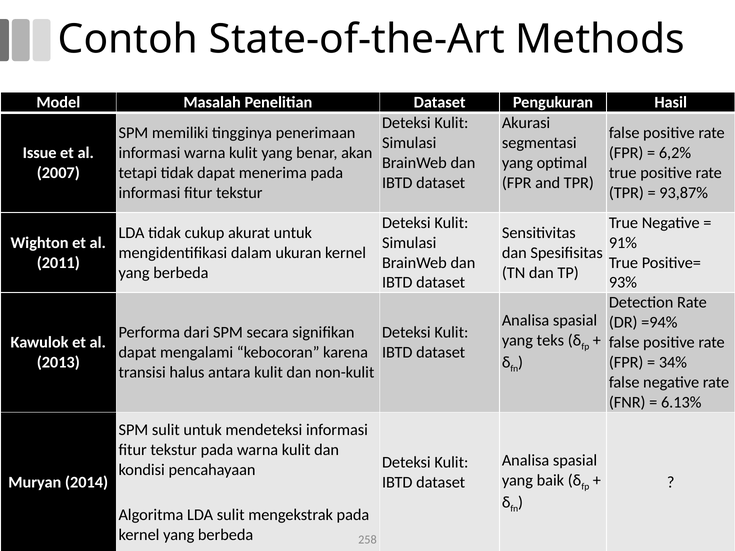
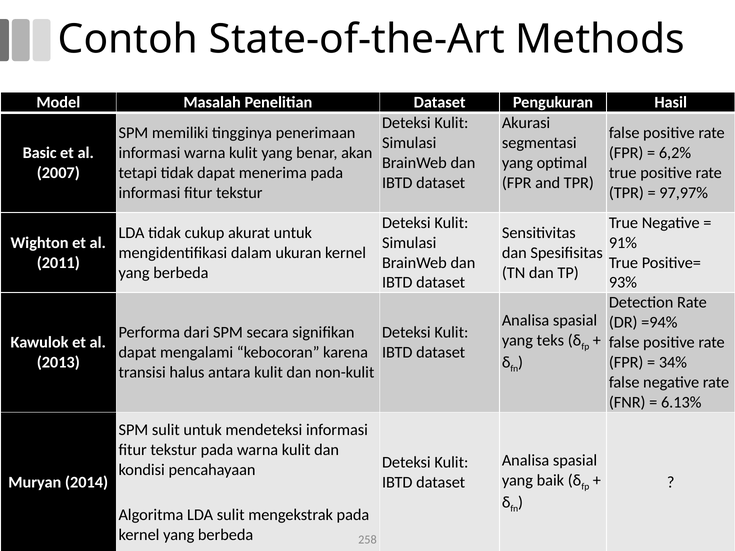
Issue: Issue -> Basic
93,87%: 93,87% -> 97,97%
